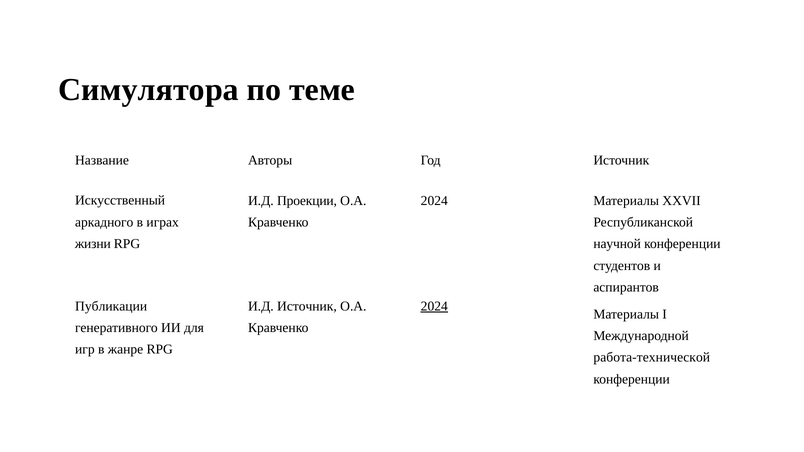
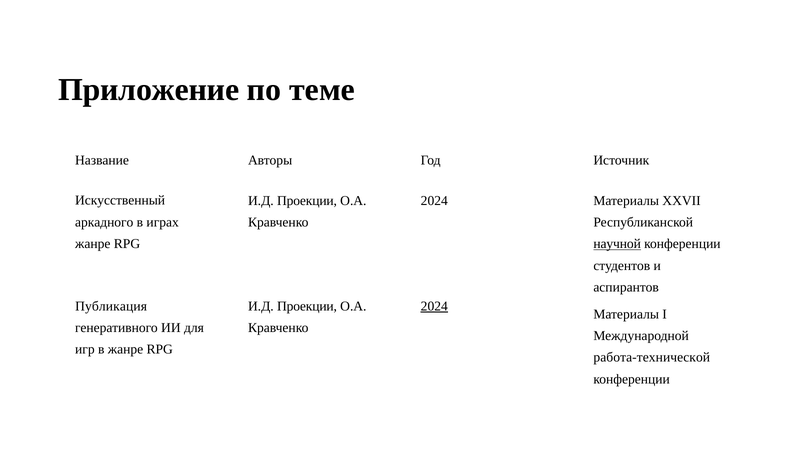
Симулятора: Симулятора -> Приложение
жизни at (93, 244): жизни -> жанре
научной underline: none -> present
Публикации: Публикации -> Публикация
Источник at (307, 306): Источник -> Проекции
